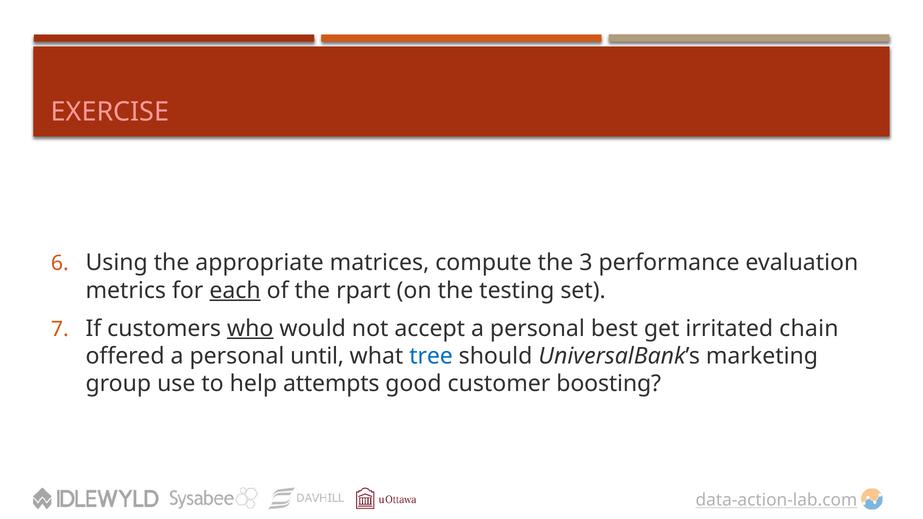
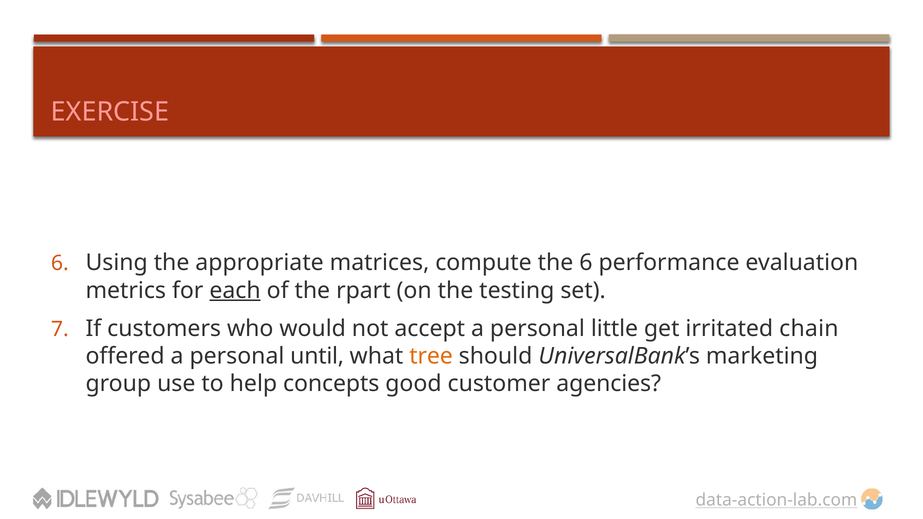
the 3: 3 -> 6
who underline: present -> none
best: best -> little
tree colour: blue -> orange
attempts: attempts -> concepts
boosting: boosting -> agencies
